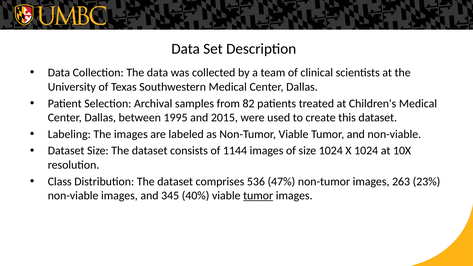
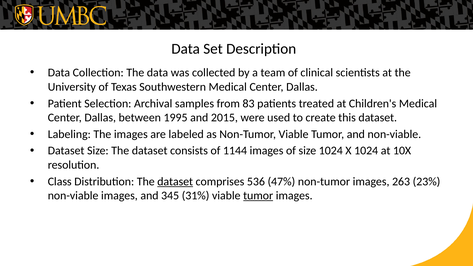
82: 82 -> 83
dataset at (175, 182) underline: none -> present
40%: 40% -> 31%
